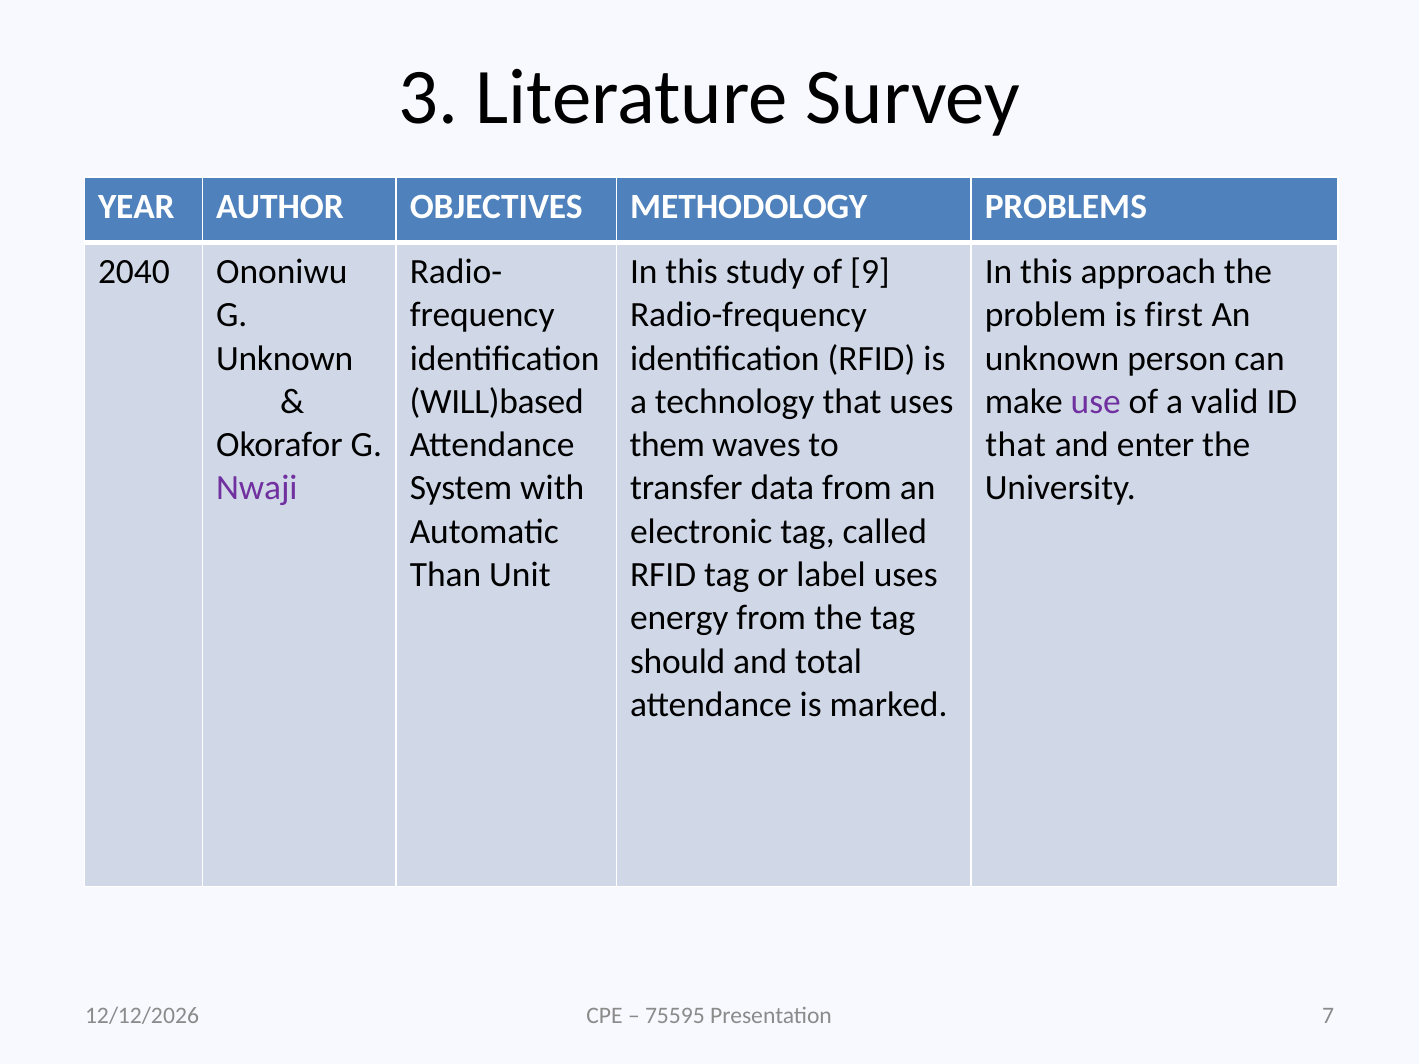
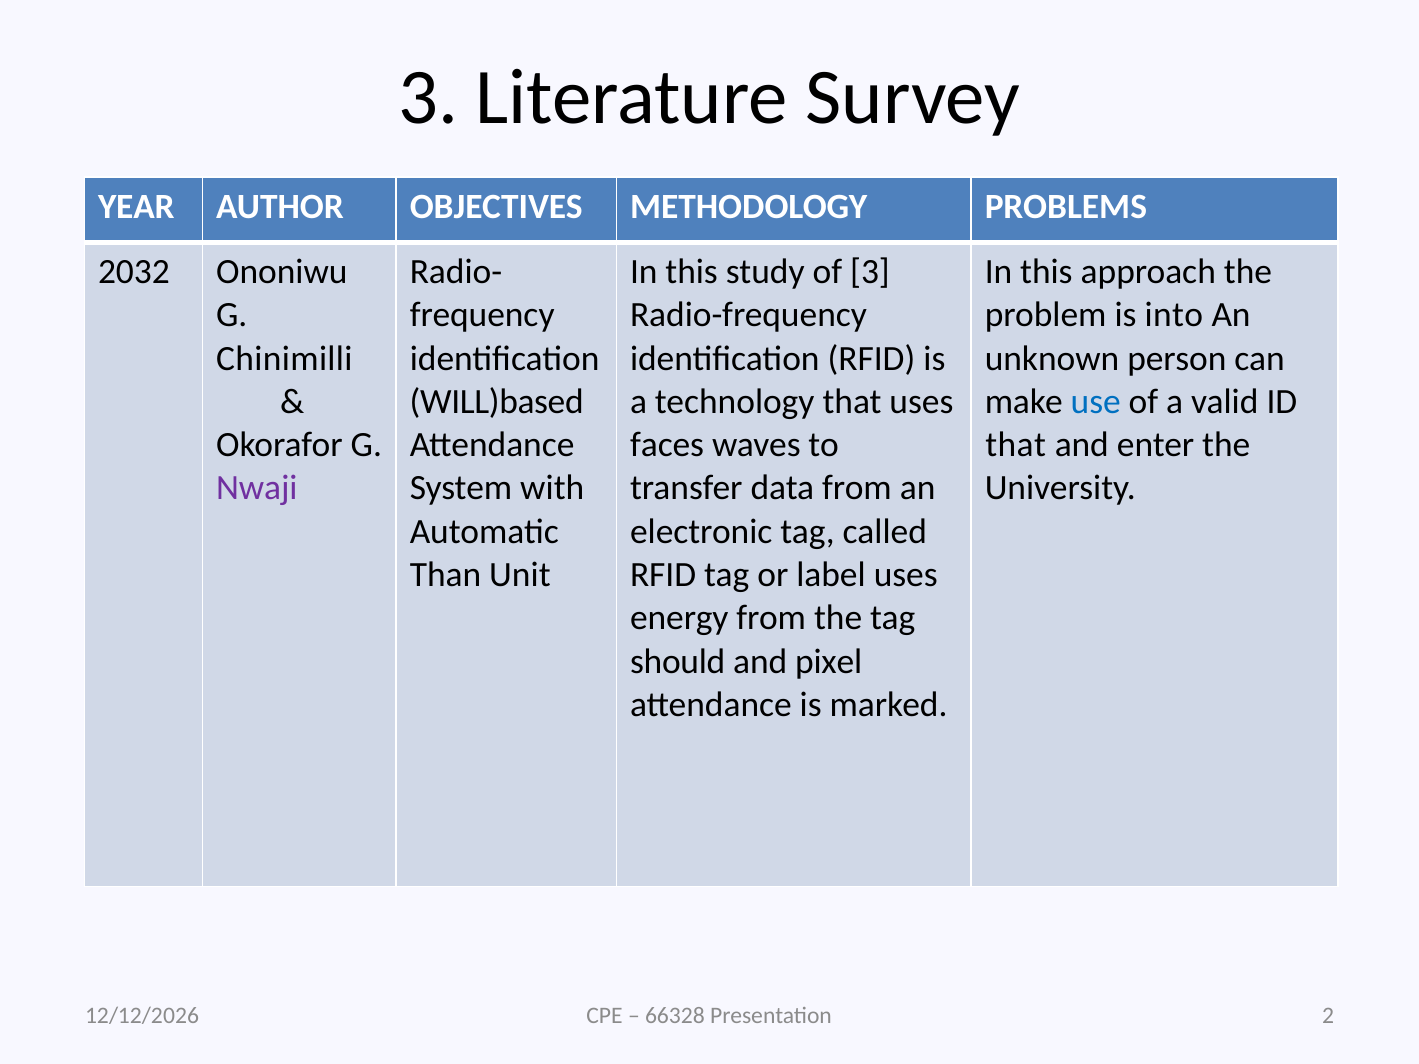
2040: 2040 -> 2032
of 9: 9 -> 3
first: first -> into
Unknown at (285, 358): Unknown -> Chinimilli
use colour: purple -> blue
them: them -> faces
total: total -> pixel
75595: 75595 -> 66328
7: 7 -> 2
